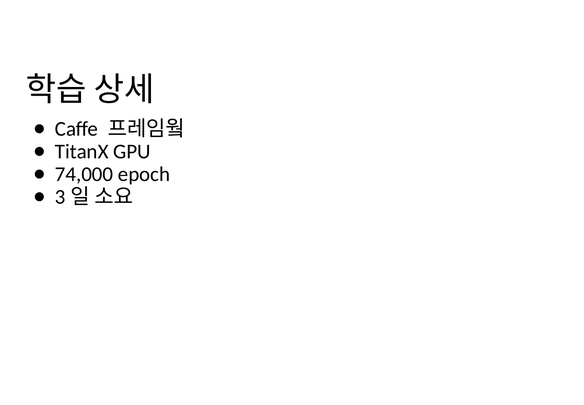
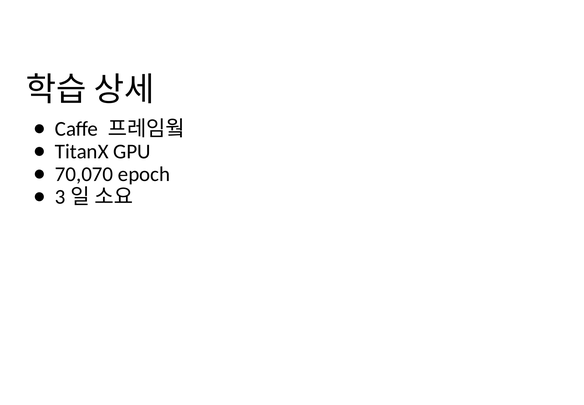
74,000: 74,000 -> 70,070
